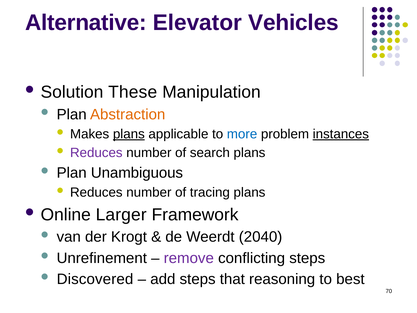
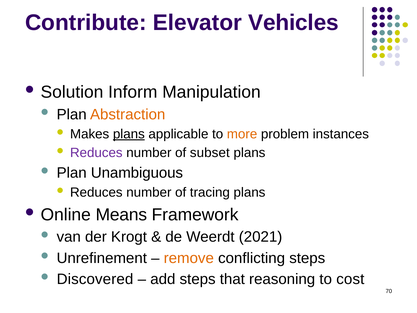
Alternative: Alternative -> Contribute
These: These -> Inform
more colour: blue -> orange
instances underline: present -> none
search: search -> subset
Larger: Larger -> Means
2040: 2040 -> 2021
remove colour: purple -> orange
best: best -> cost
